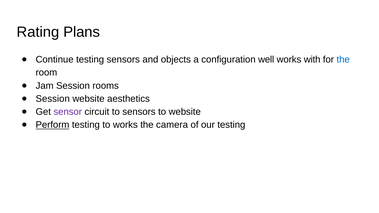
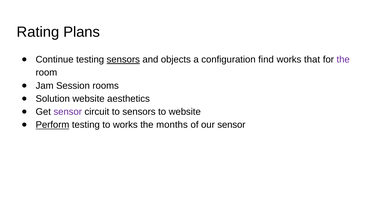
sensors at (123, 60) underline: none -> present
well: well -> find
with: with -> that
the at (343, 60) colour: blue -> purple
Session at (53, 99): Session -> Solution
camera: camera -> months
our testing: testing -> sensor
